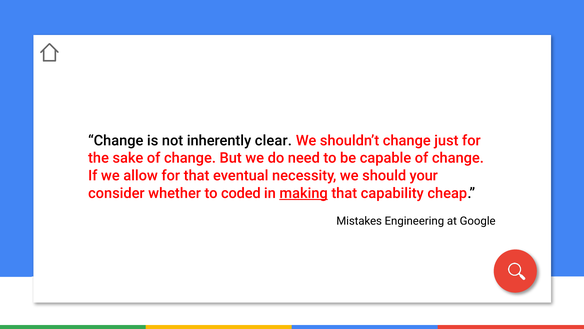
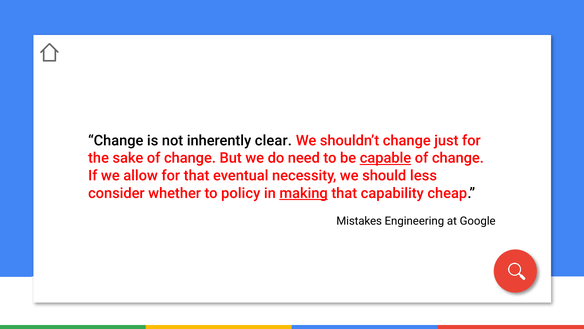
capable underline: none -> present
your: your -> less
coded: coded -> policy
